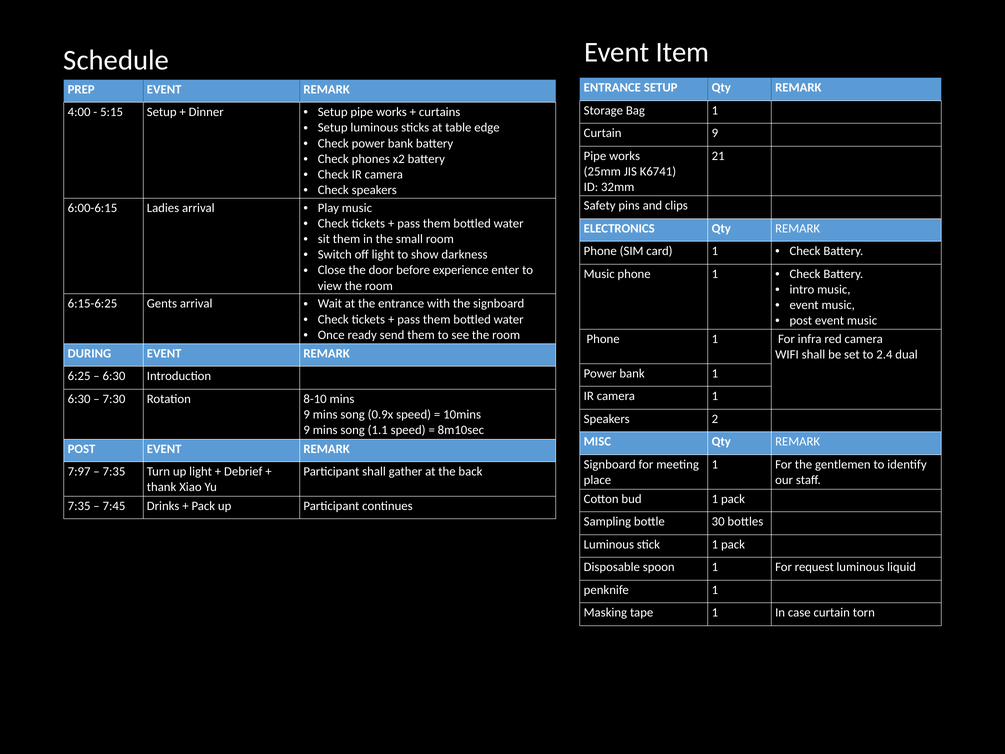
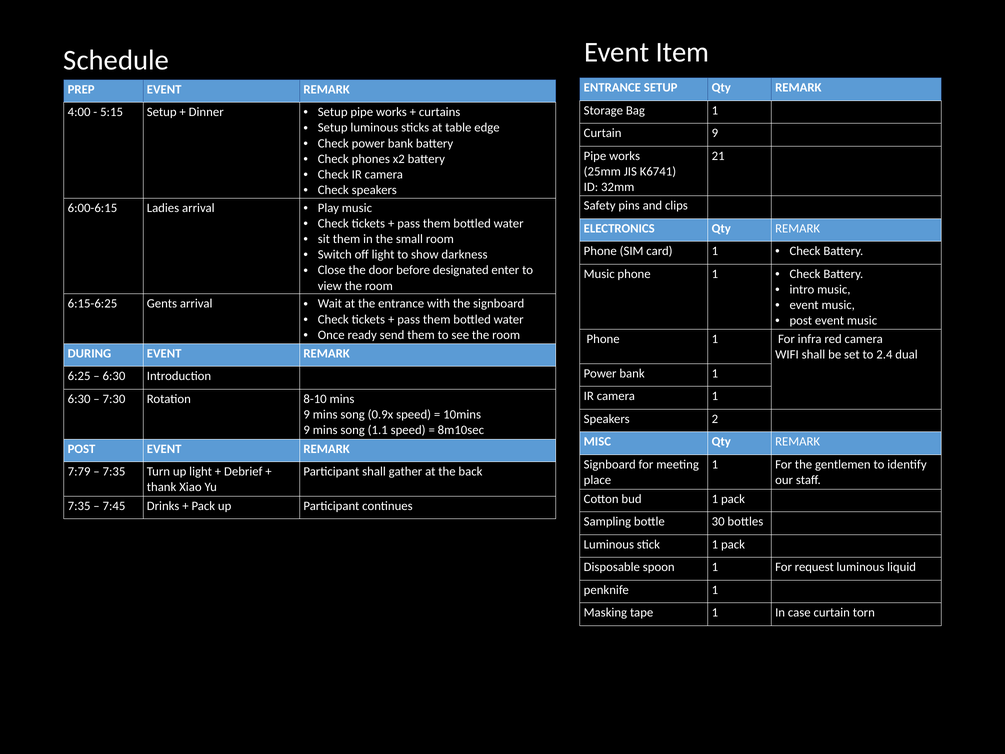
experience: experience -> designated
7:97: 7:97 -> 7:79
